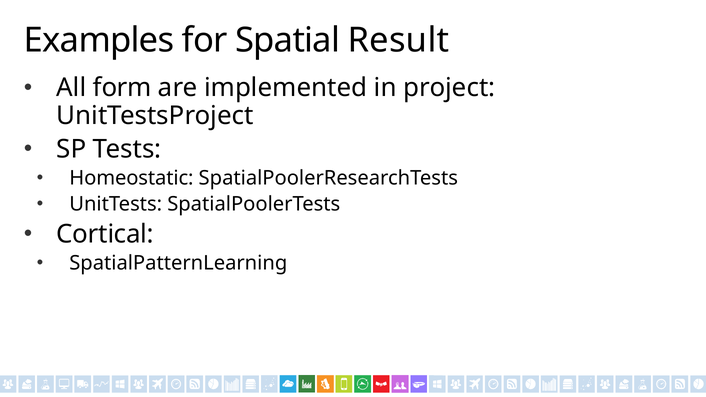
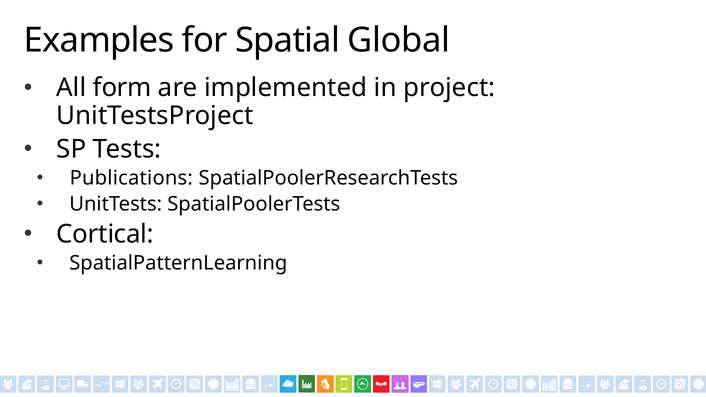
Result: Result -> Global
Homeostatic: Homeostatic -> Publications
